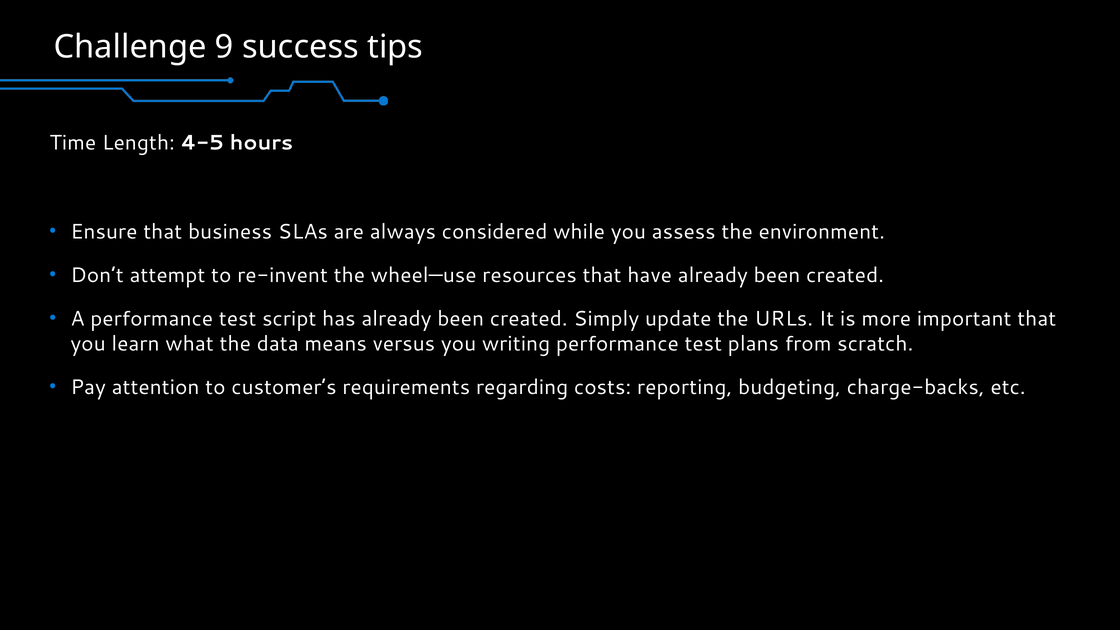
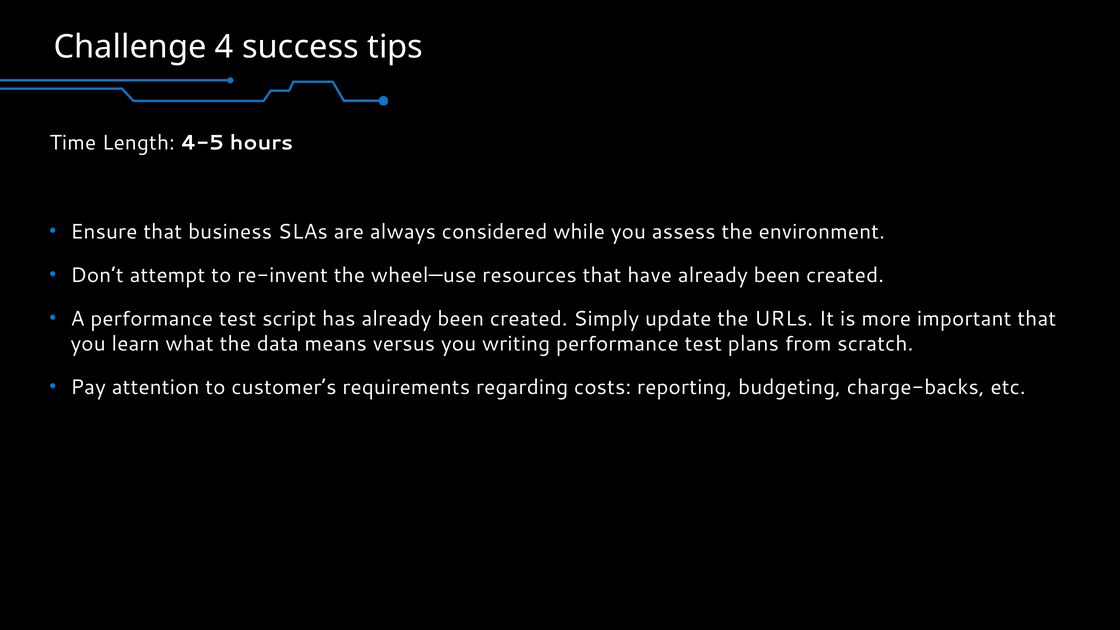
9: 9 -> 4
